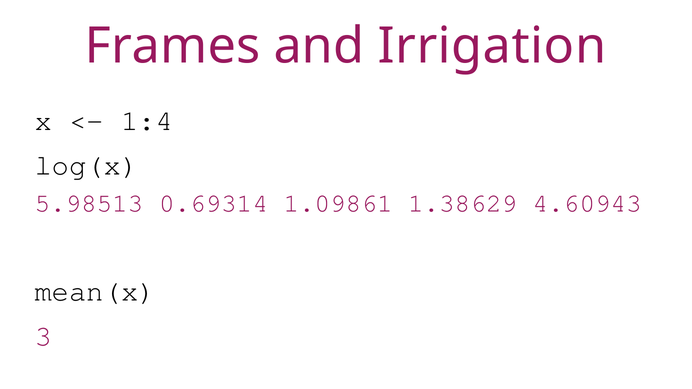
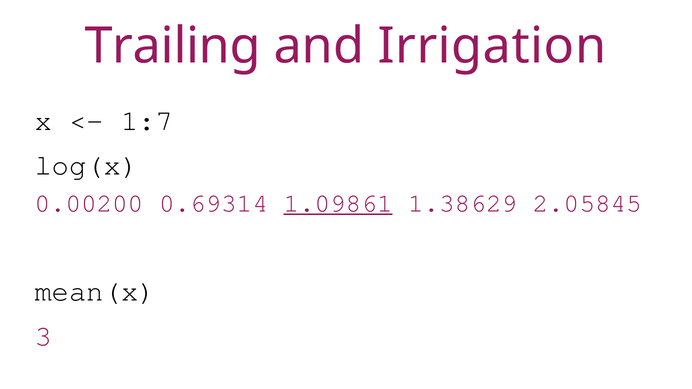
Frames: Frames -> Trailing
1:4: 1:4 -> 1:7
5.98513: 5.98513 -> 0.00200
1.09861 underline: none -> present
4.60943: 4.60943 -> 2.05845
